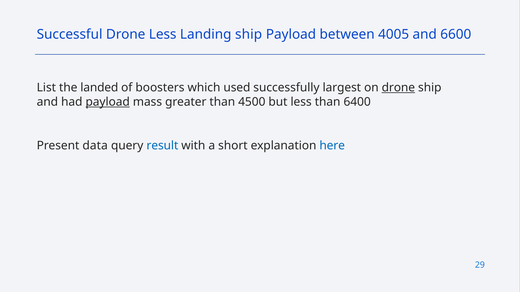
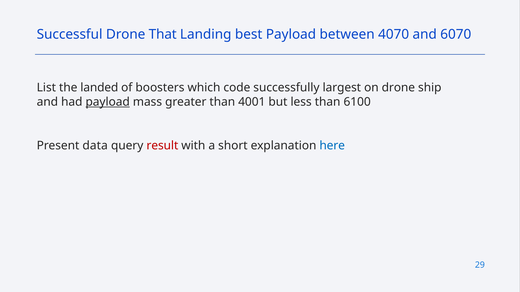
Drone Less: Less -> That
Landing ship: ship -> best
4005: 4005 -> 4070
6600: 6600 -> 6070
used: used -> code
drone at (398, 88) underline: present -> none
4500: 4500 -> 4001
6400: 6400 -> 6100
result colour: blue -> red
